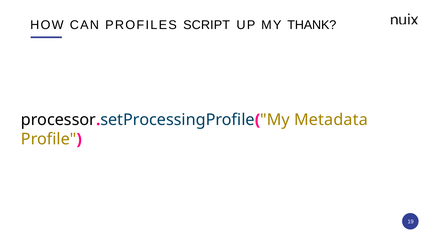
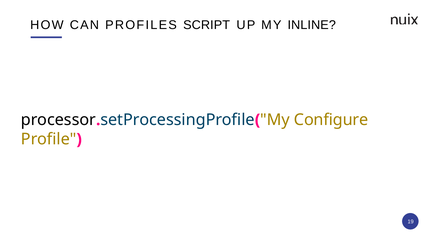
THANK: THANK -> INLINE
Metadata: Metadata -> Configure
